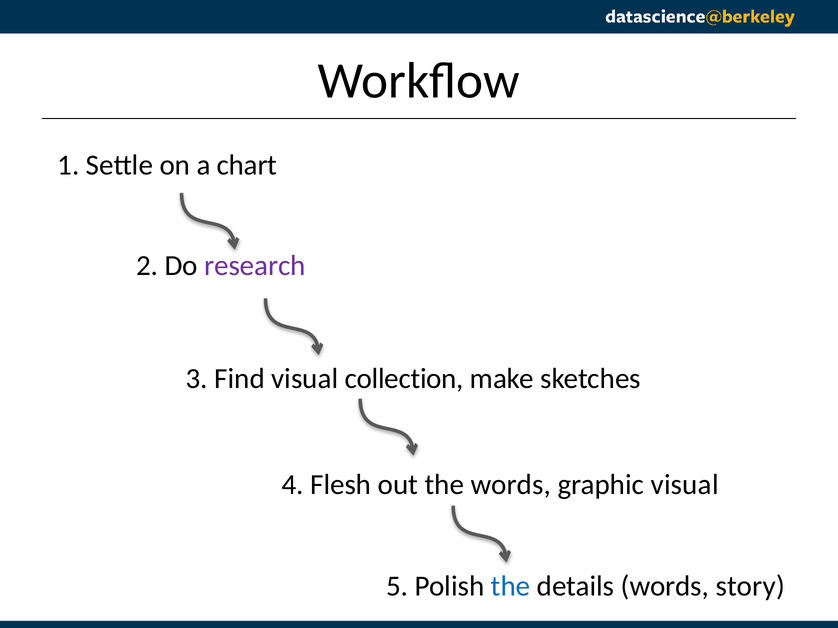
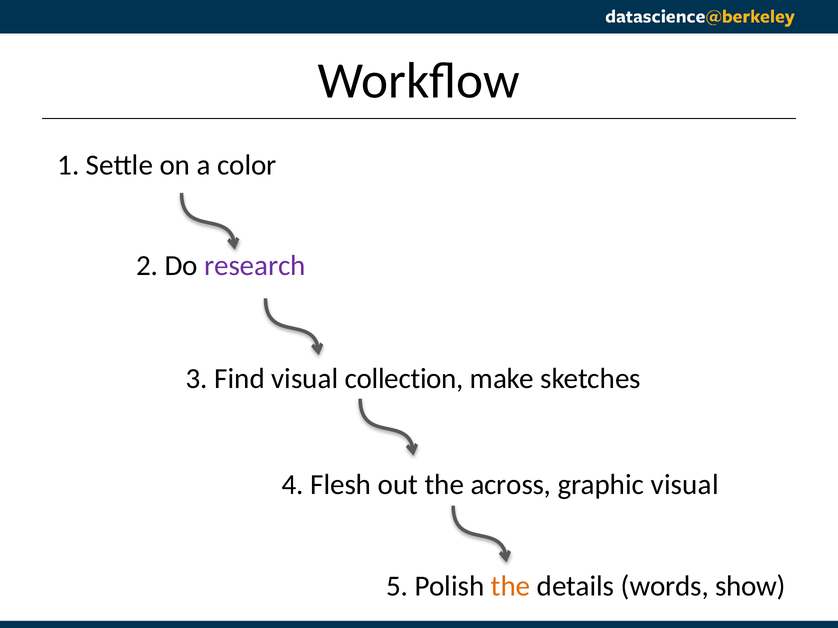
chart: chart -> color
the words: words -> across
the at (511, 586) colour: blue -> orange
story: story -> show
